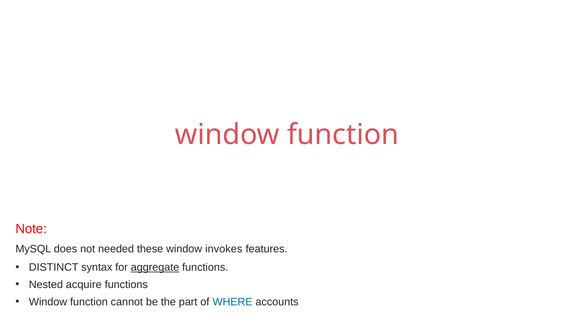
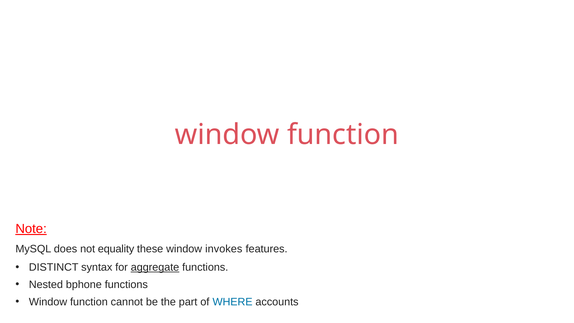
Note underline: none -> present
needed: needed -> equality
acquire: acquire -> bphone
